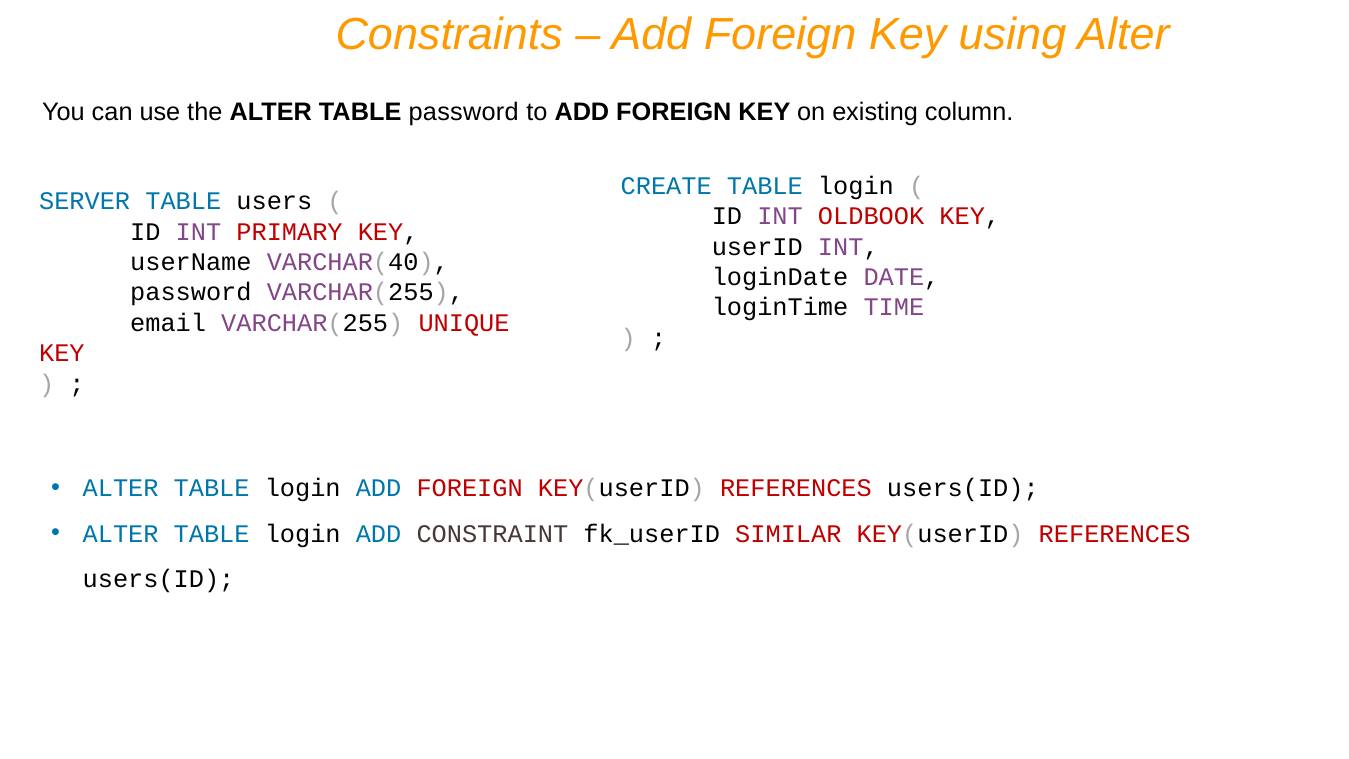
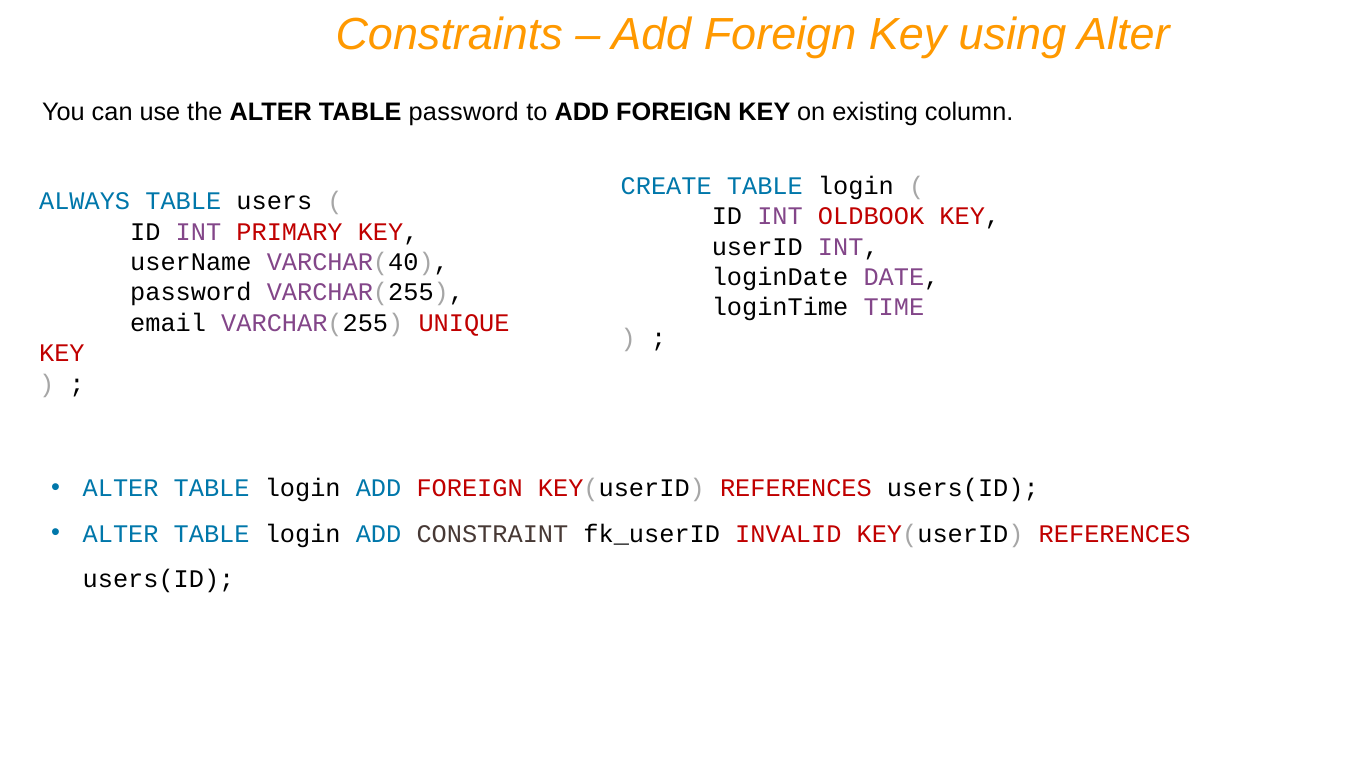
SERVER: SERVER -> ALWAYS
SIMILAR: SIMILAR -> INVALID
